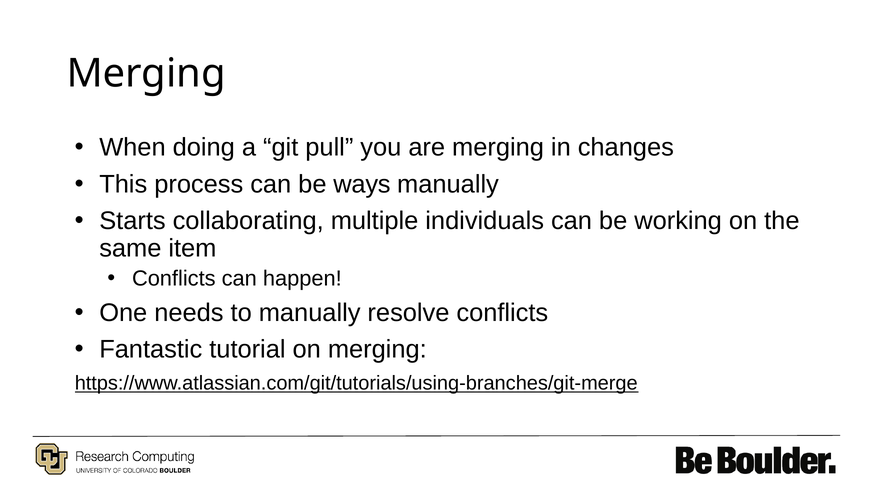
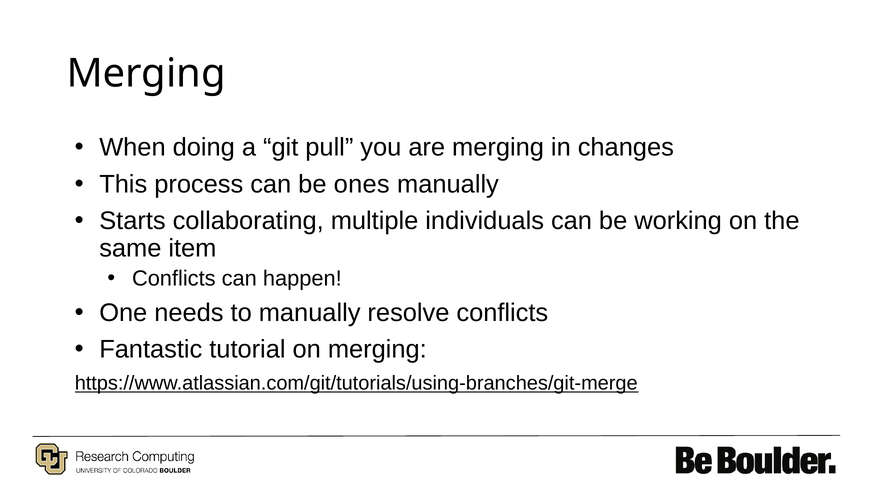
ways: ways -> ones
